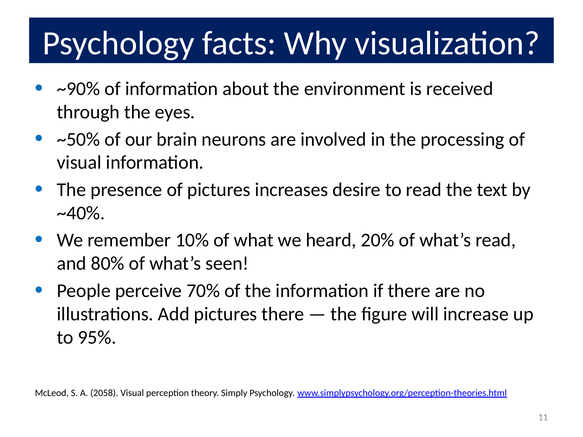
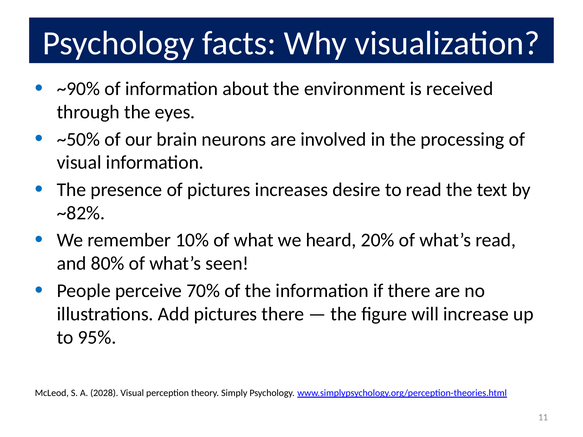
~40%: ~40% -> ~82%
2058: 2058 -> 2028
